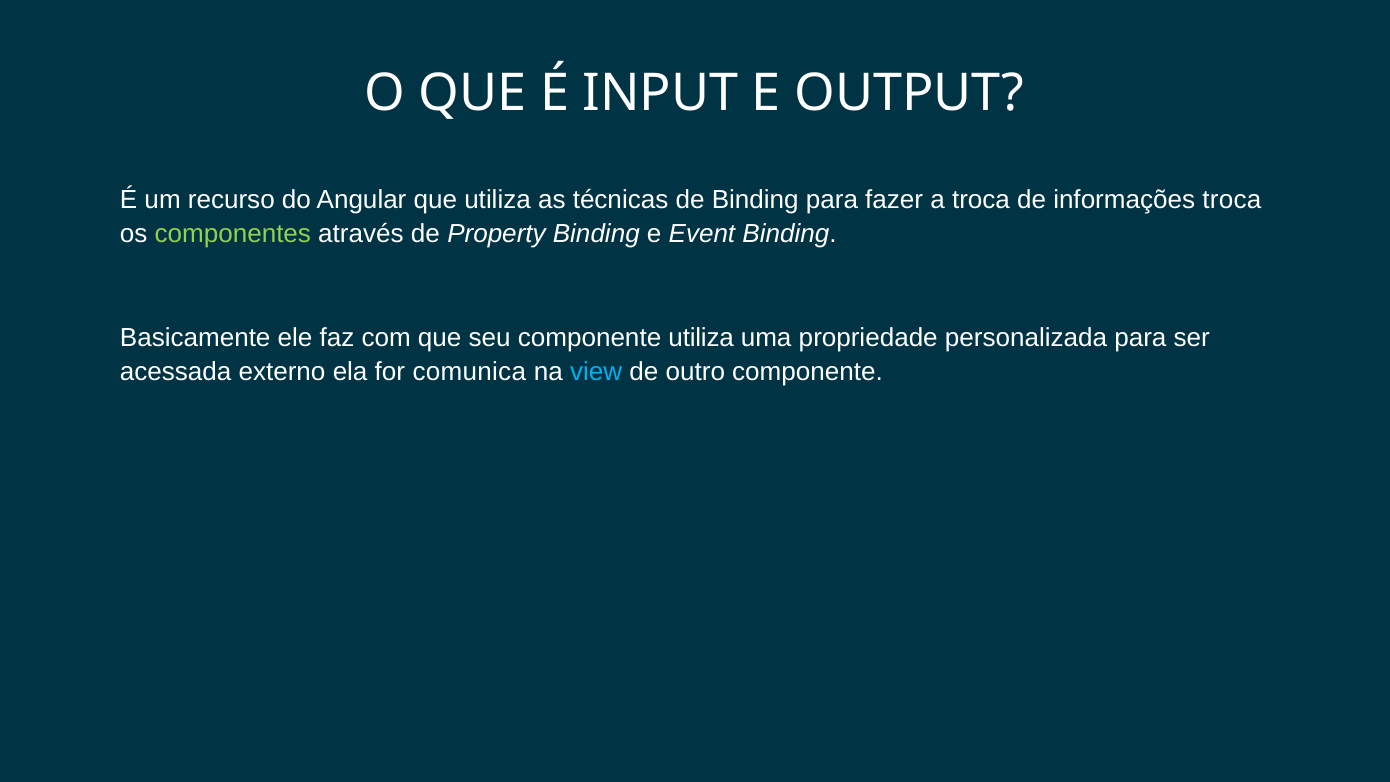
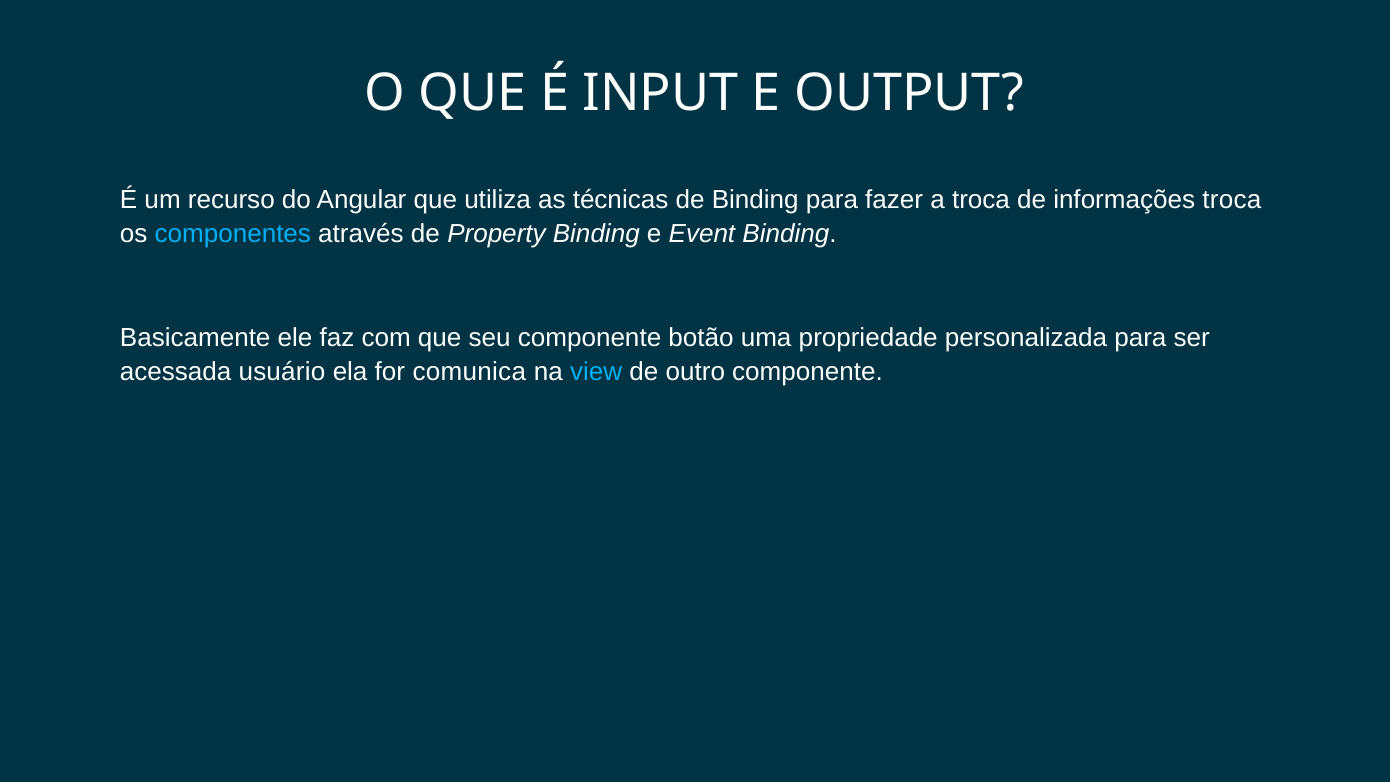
componentes colour: light green -> light blue
componente utiliza: utiliza -> botão
externo: externo -> usuário
